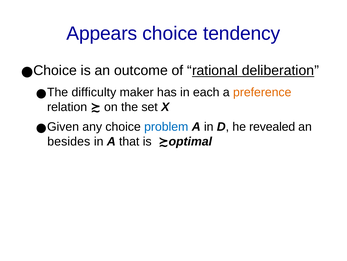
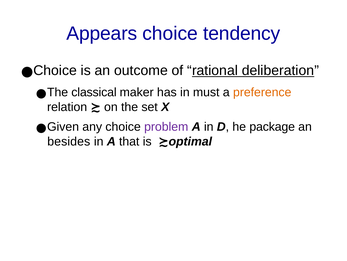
difficulty: difficulty -> classical
each: each -> must
problem colour: blue -> purple
revealed: revealed -> package
